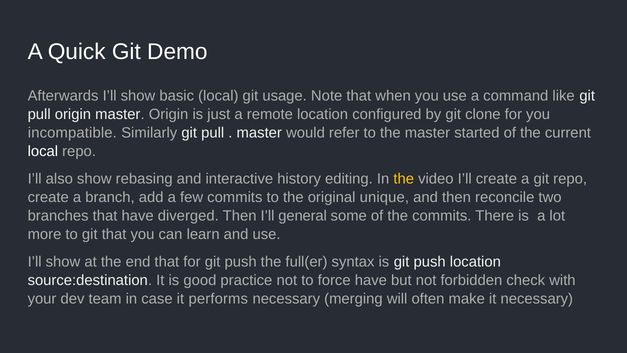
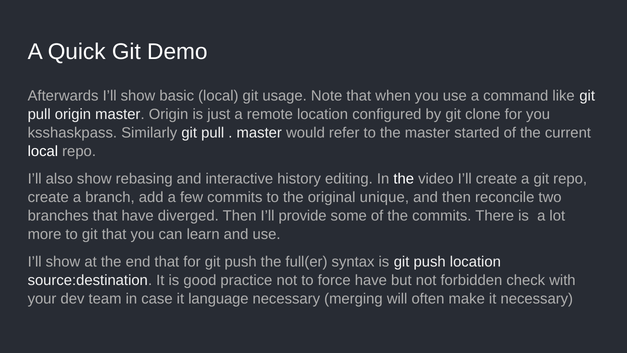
incompatible: incompatible -> ksshaskpass
the at (404, 179) colour: yellow -> white
general: general -> provide
performs: performs -> language
